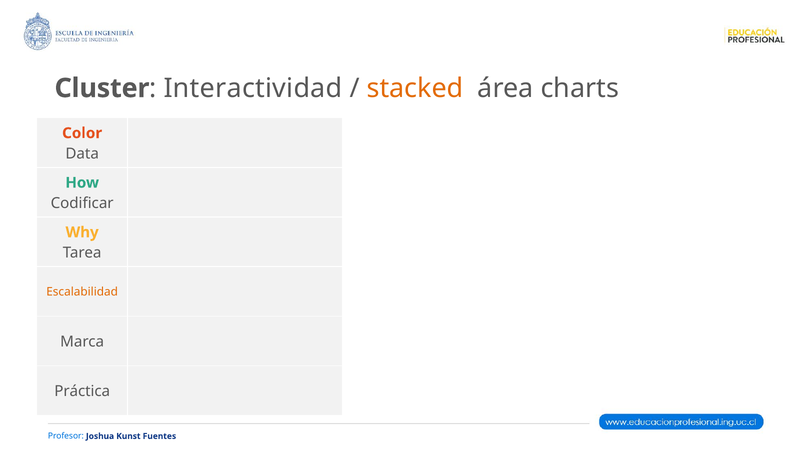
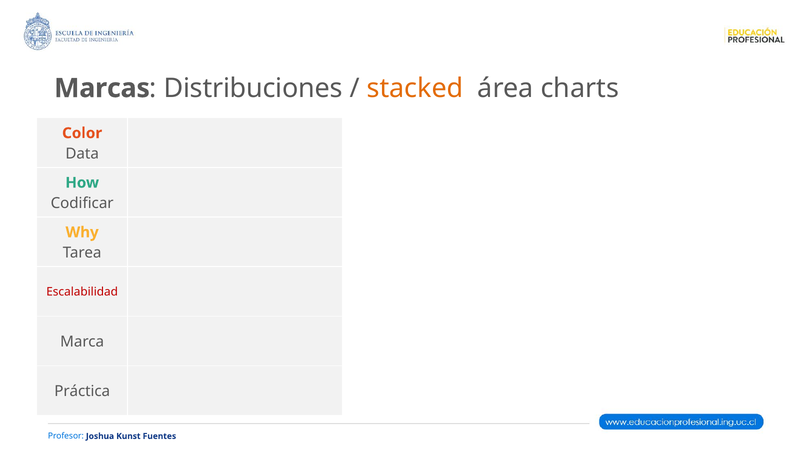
Cluster: Cluster -> Marcas
Interactividad: Interactividad -> Distribuciones
Escalabilidad colour: orange -> red
